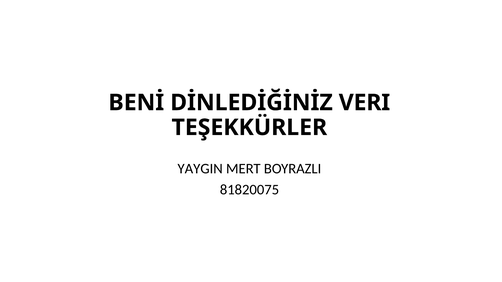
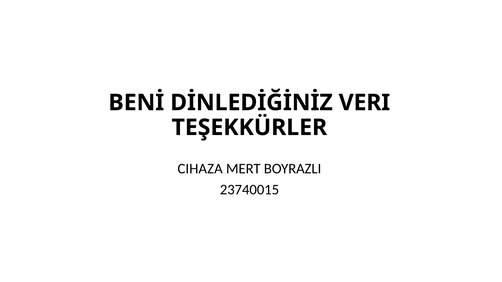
YAYGIN: YAYGIN -> CIHAZA
81820075: 81820075 -> 23740015
